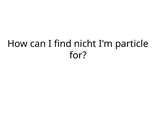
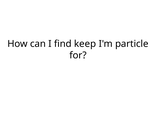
nicht: nicht -> keep
